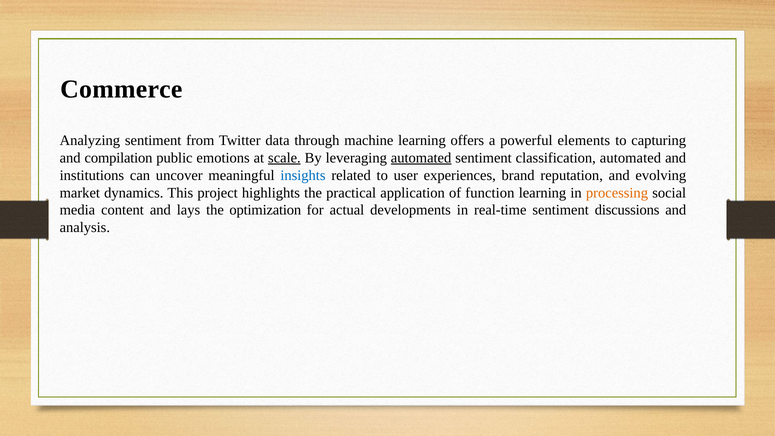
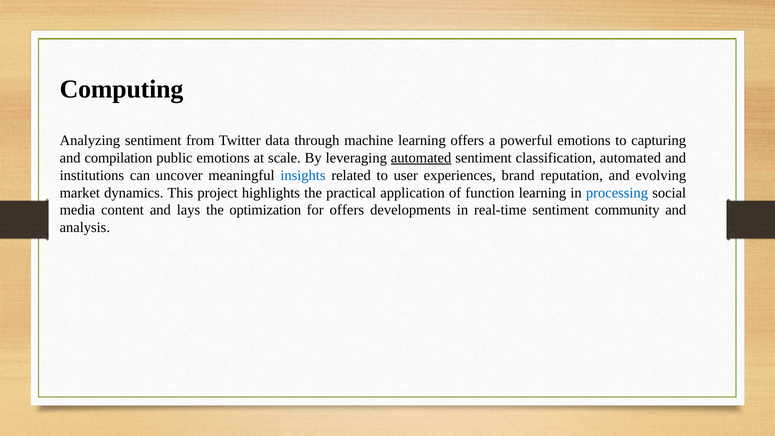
Commerce: Commerce -> Computing
powerful elements: elements -> emotions
scale underline: present -> none
processing colour: orange -> blue
for actual: actual -> offers
discussions: discussions -> community
